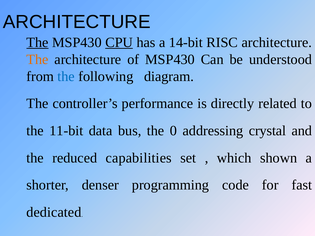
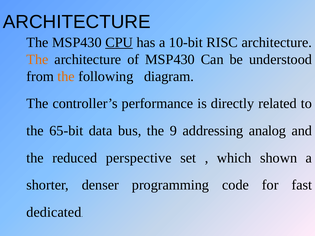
The at (37, 42) underline: present -> none
14-bit: 14-bit -> 10-bit
the at (66, 76) colour: blue -> orange
11-bit: 11-bit -> 65-bit
0: 0 -> 9
crystal: crystal -> analog
capabilities: capabilities -> perspective
